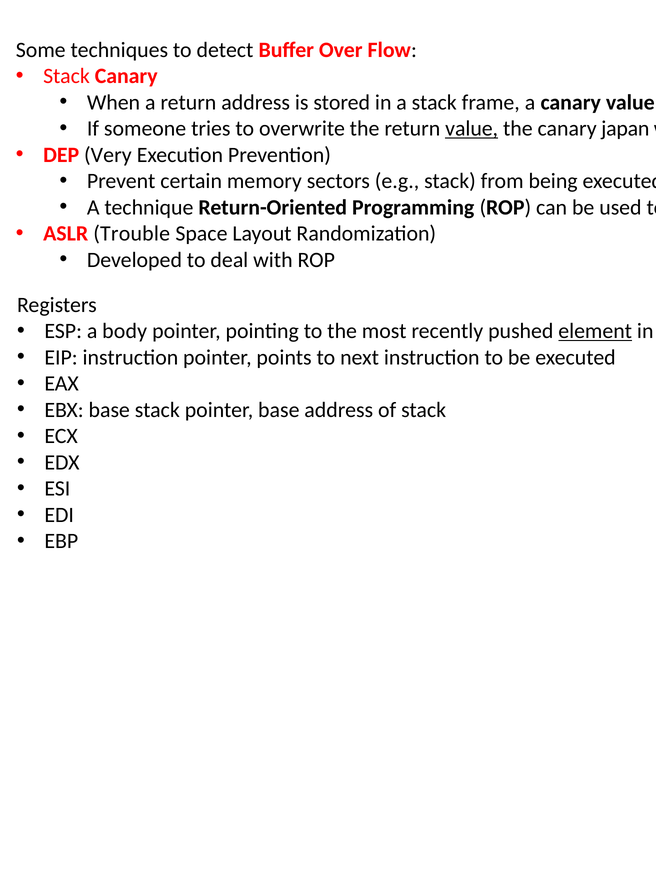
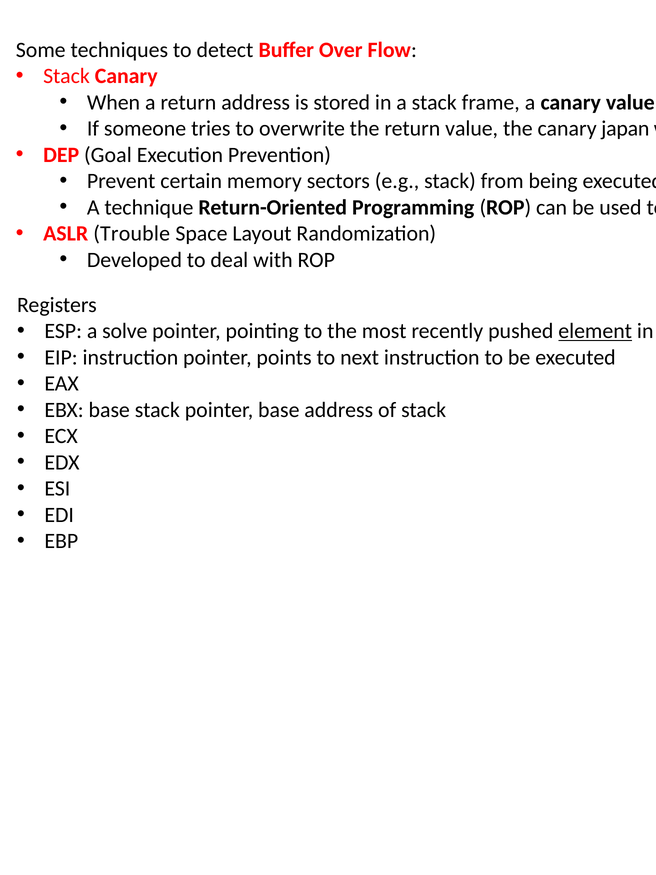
value at (472, 129) underline: present -> none
Very: Very -> Goal
body: body -> solve
